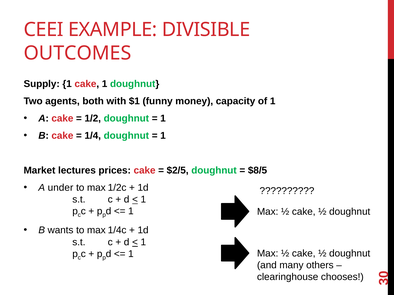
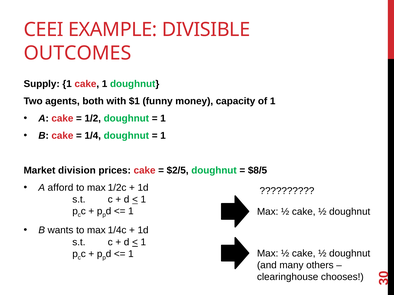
lectures: lectures -> division
under: under -> afford
